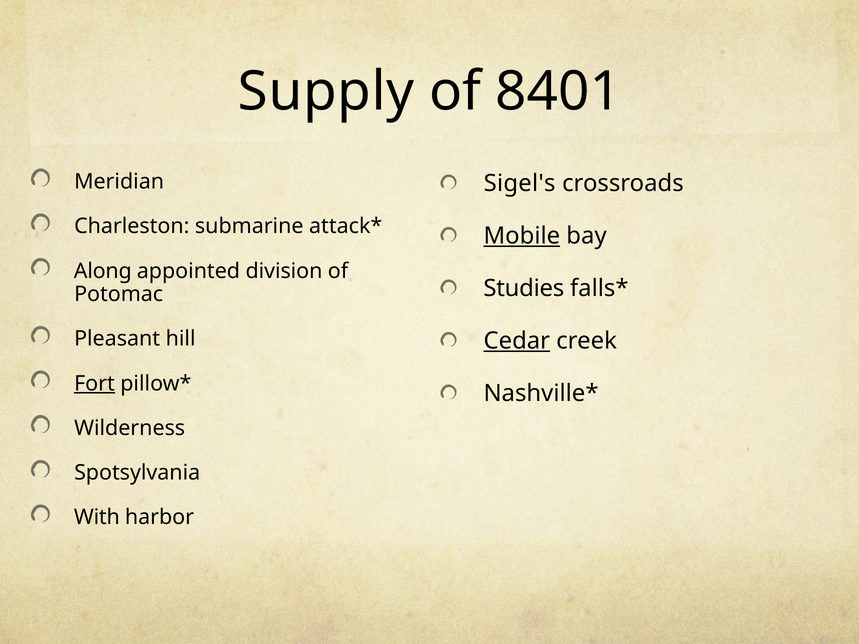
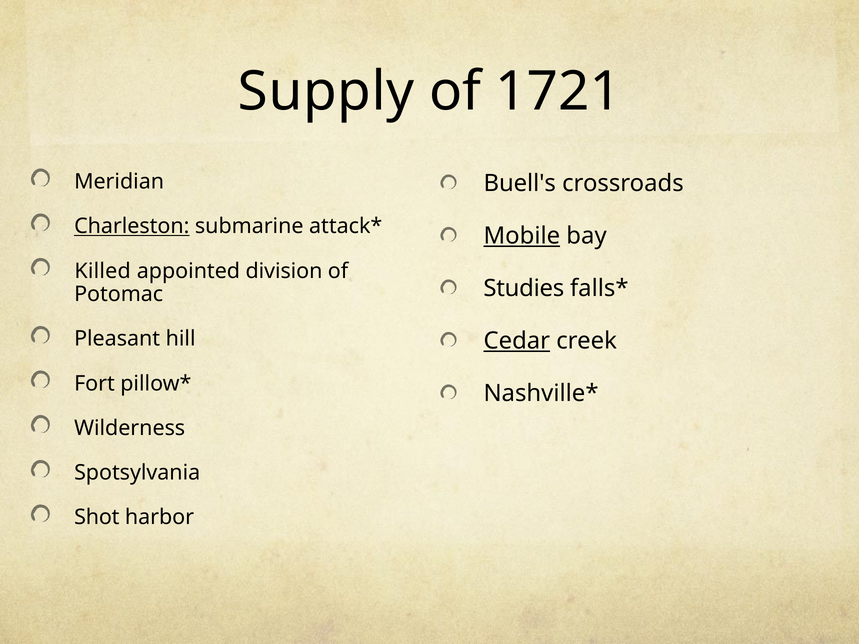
8401: 8401 -> 1721
Sigel's: Sigel's -> Buell's
Charleston underline: none -> present
Along: Along -> Killed
Fort underline: present -> none
With: With -> Shot
